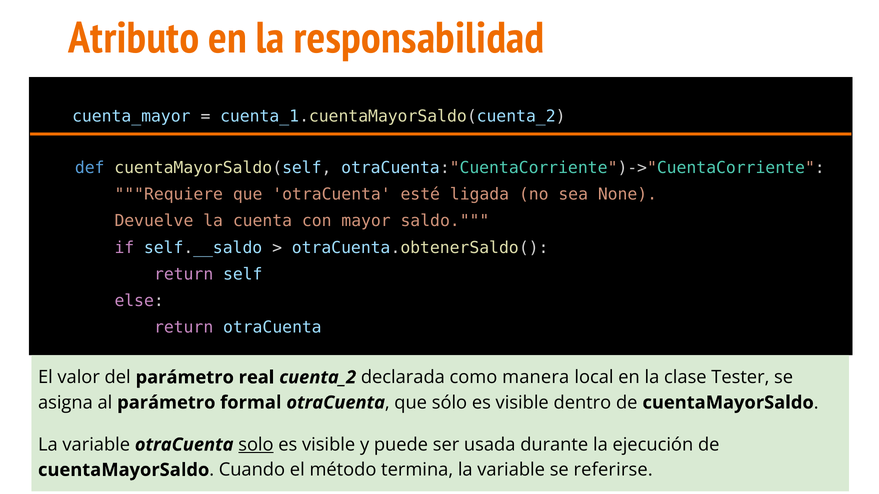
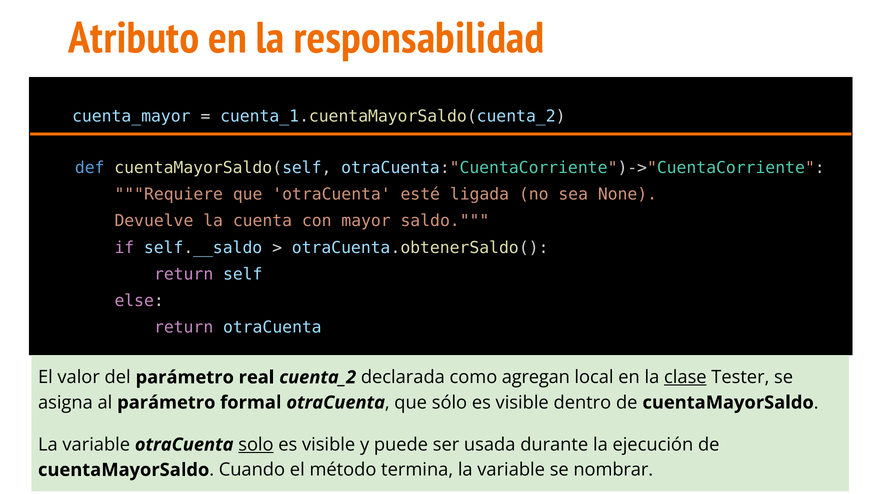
manera: manera -> agregan
clase underline: none -> present
referirse: referirse -> nombrar
